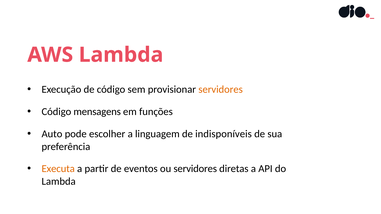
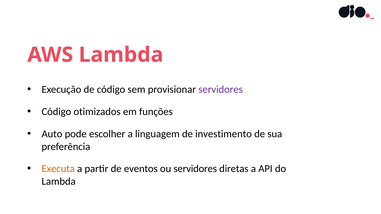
servidores at (221, 90) colour: orange -> purple
mensagens: mensagens -> otimizados
indisponíveis: indisponíveis -> investimento
